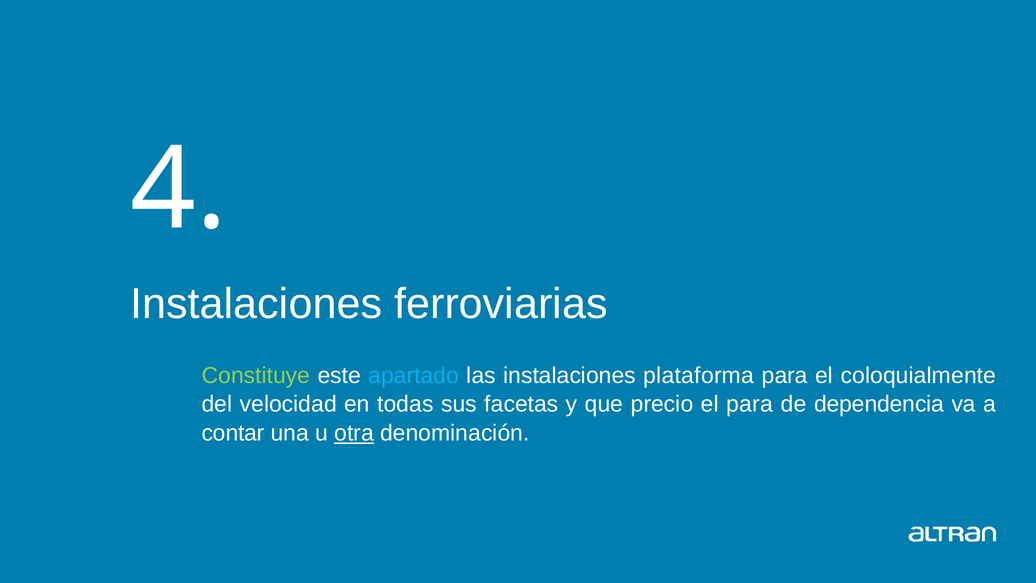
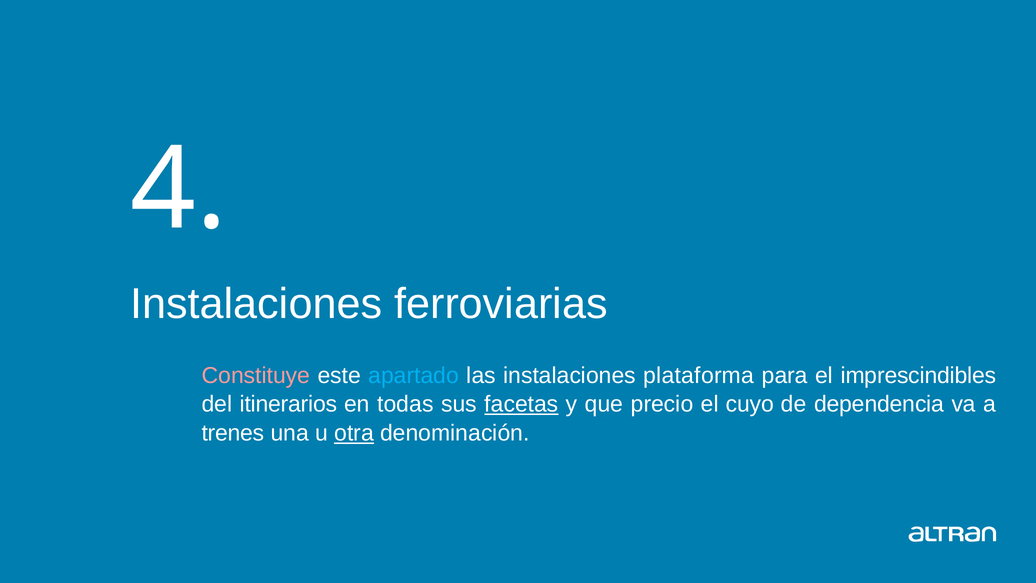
Constituye colour: light green -> pink
coloquialmente: coloquialmente -> imprescindibles
velocidad: velocidad -> itinerarios
facetas underline: none -> present
el para: para -> cuyo
contar: contar -> trenes
